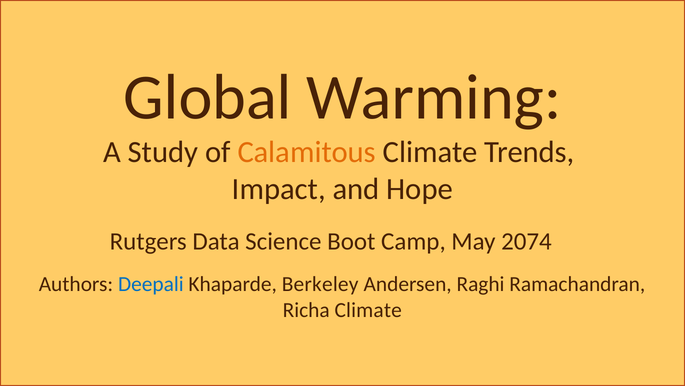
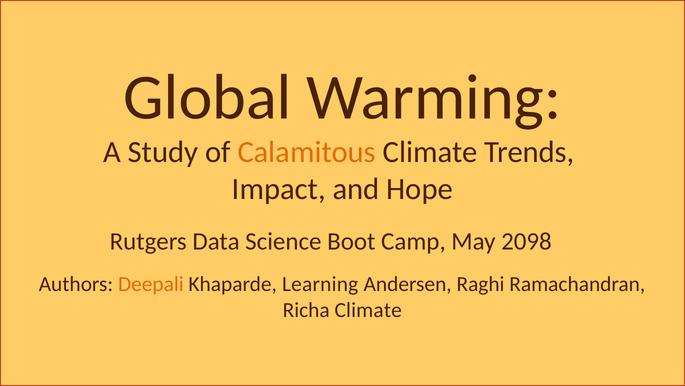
2074: 2074 -> 2098
Deepali colour: blue -> orange
Berkeley: Berkeley -> Learning
